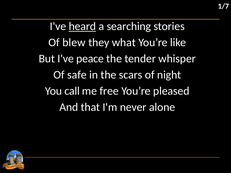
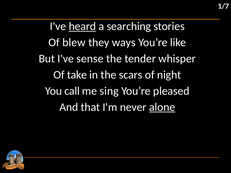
what: what -> ways
peace: peace -> sense
safe: safe -> take
free: free -> sing
alone underline: none -> present
